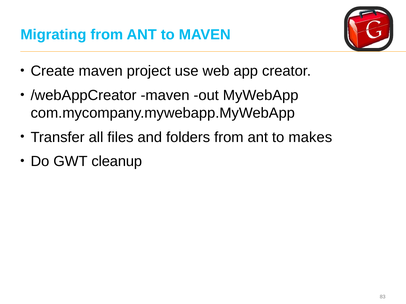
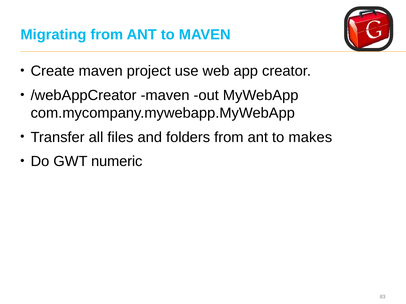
cleanup: cleanup -> numeric
